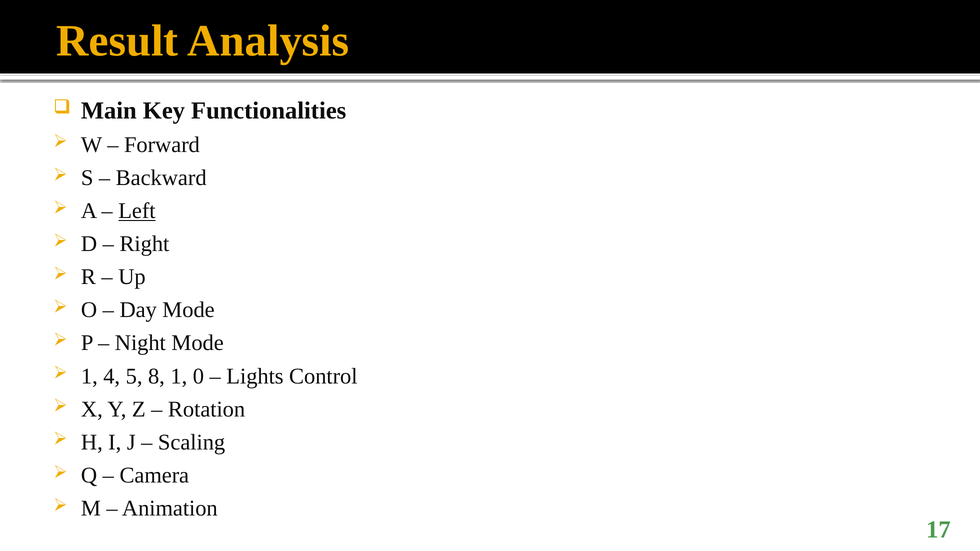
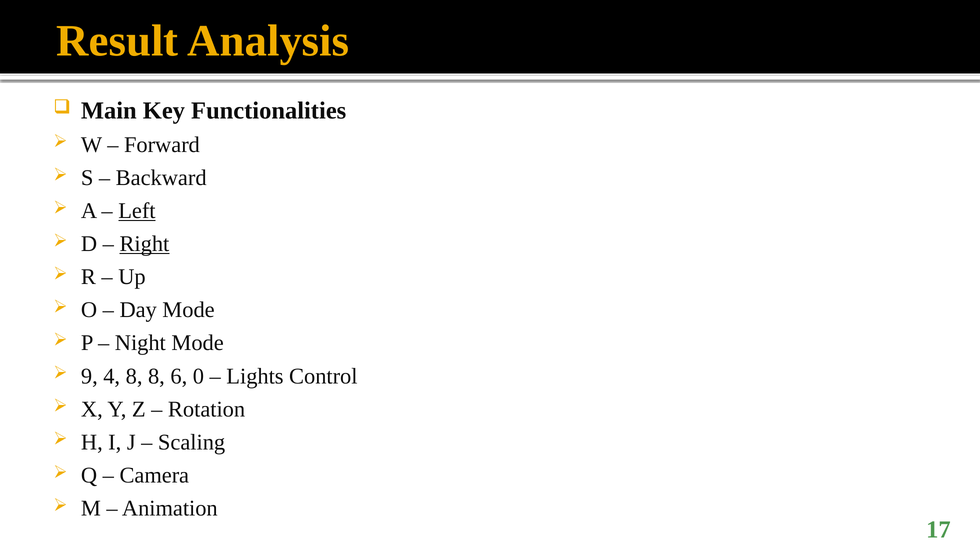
Right underline: none -> present
1 at (89, 376): 1 -> 9
4 5: 5 -> 8
8 1: 1 -> 6
